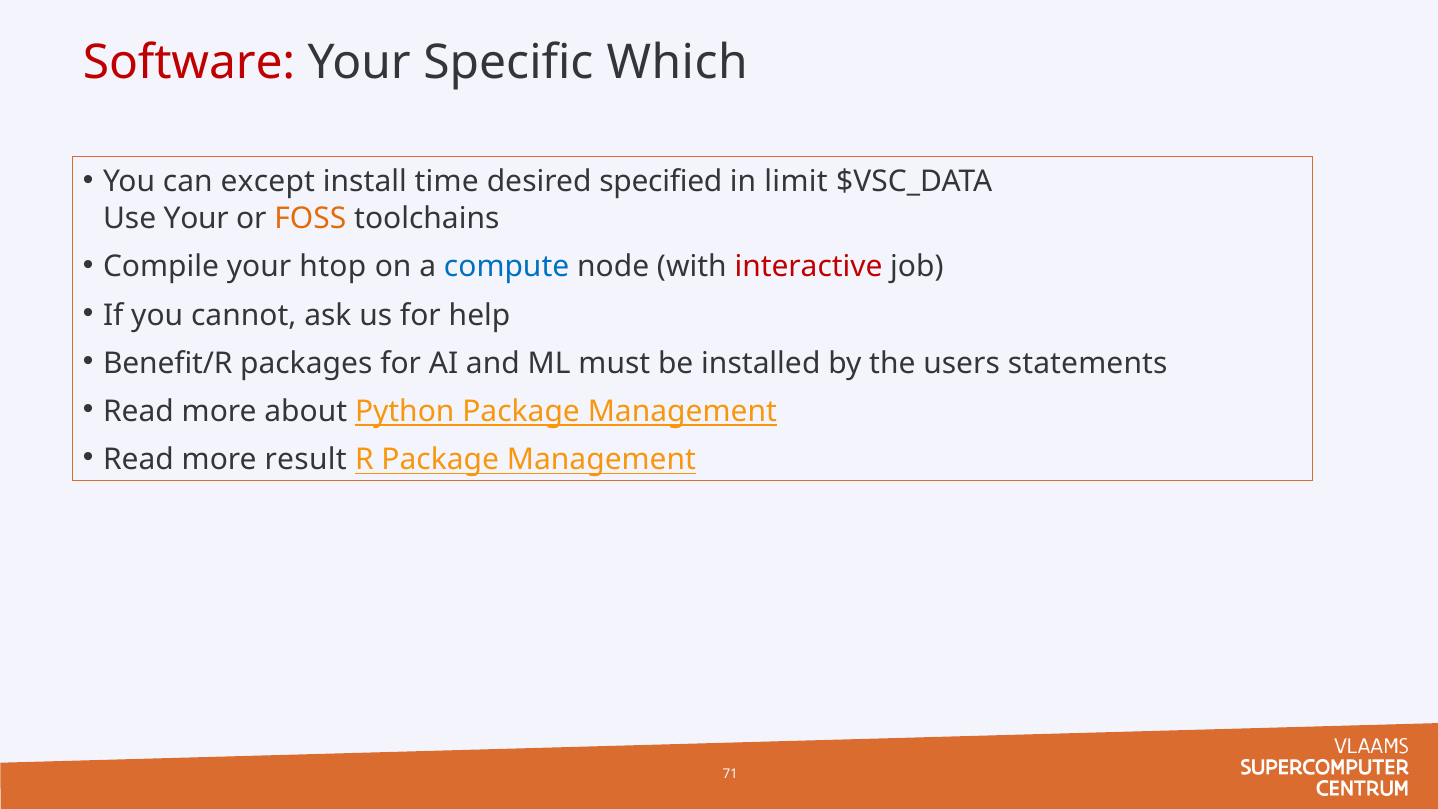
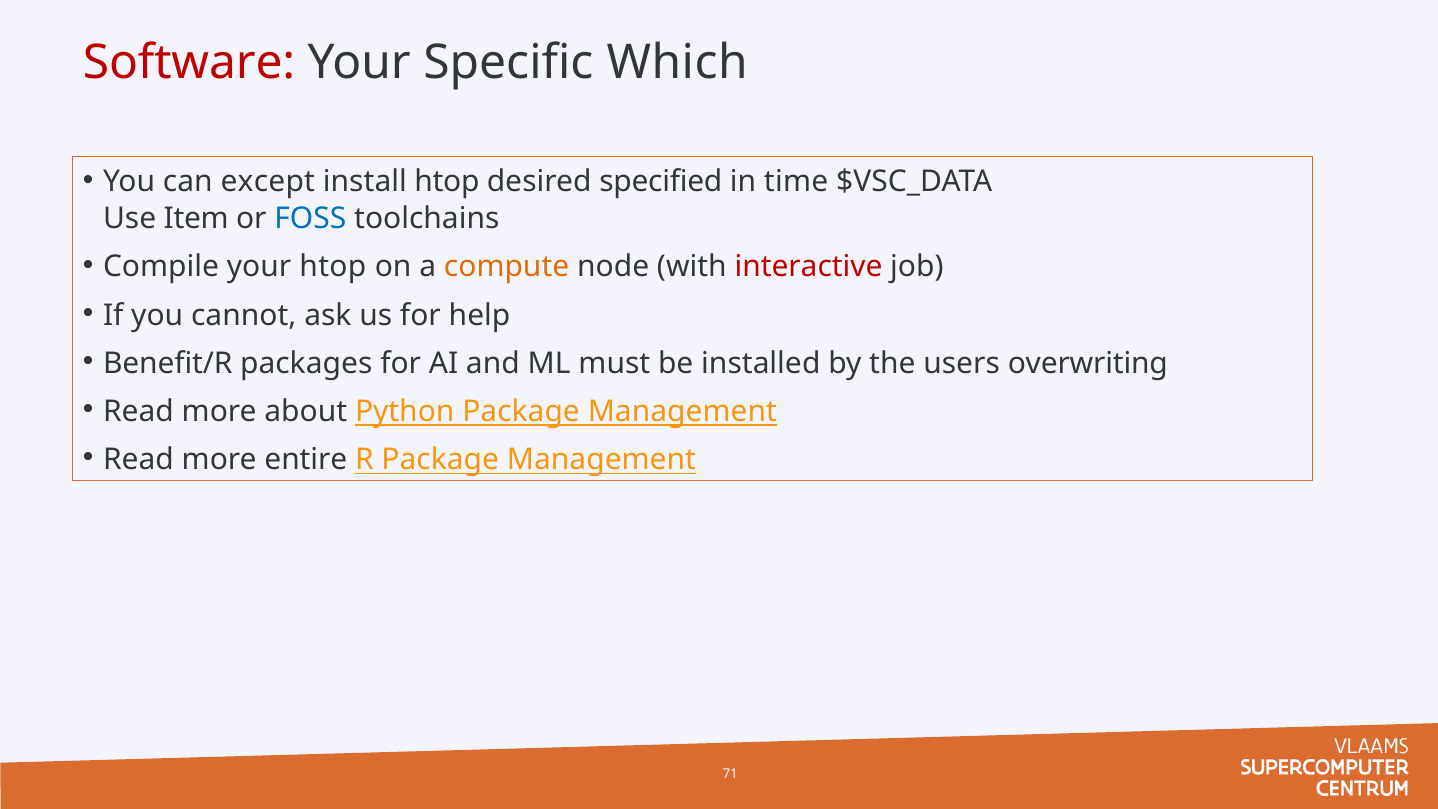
install time: time -> htop
limit: limit -> time
Use Your: Your -> Item
FOSS colour: orange -> blue
compute colour: blue -> orange
statements: statements -> overwriting
result: result -> entire
